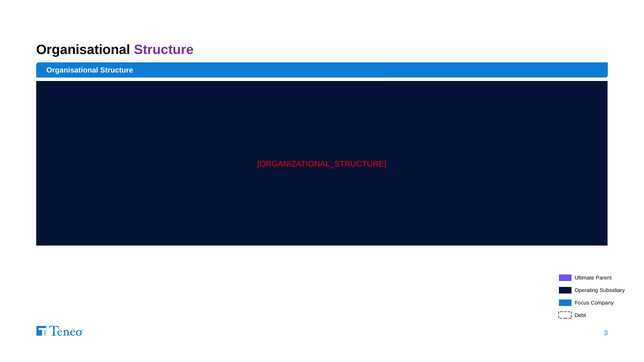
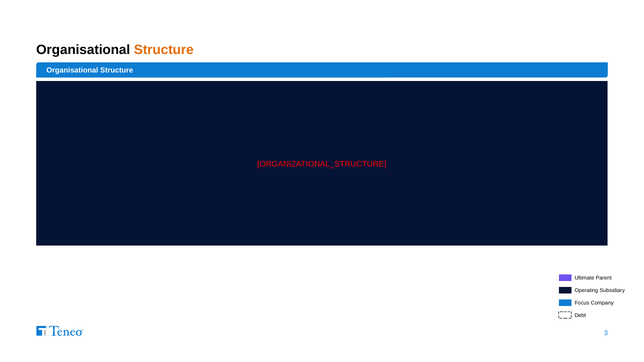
Structure at (164, 50) colour: purple -> orange
